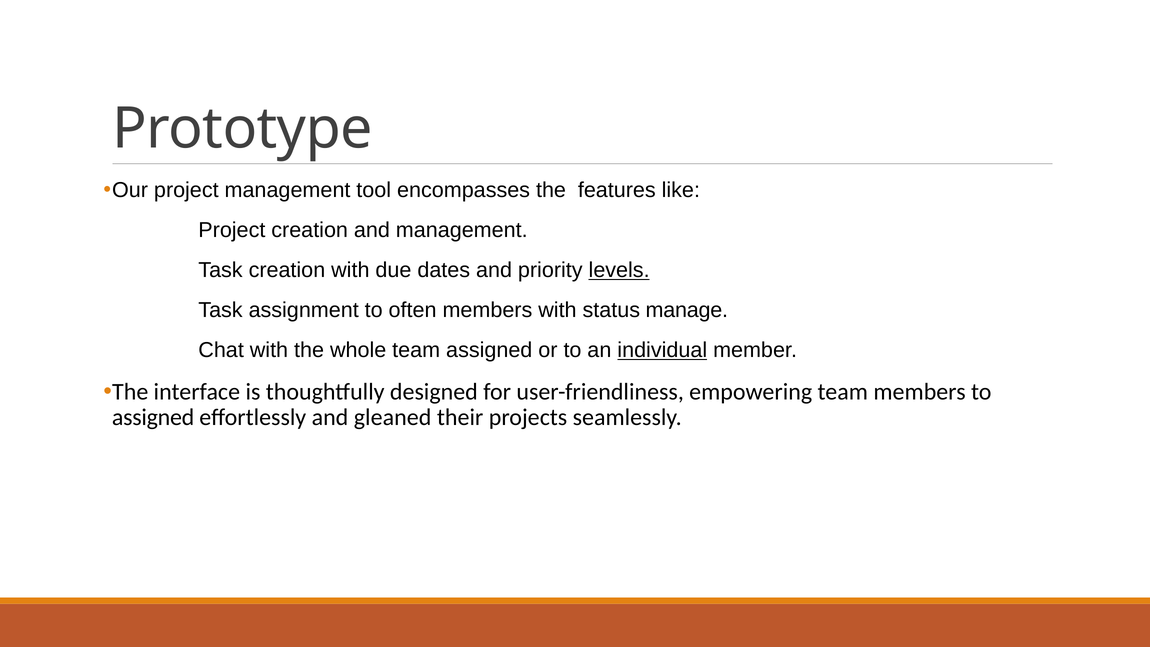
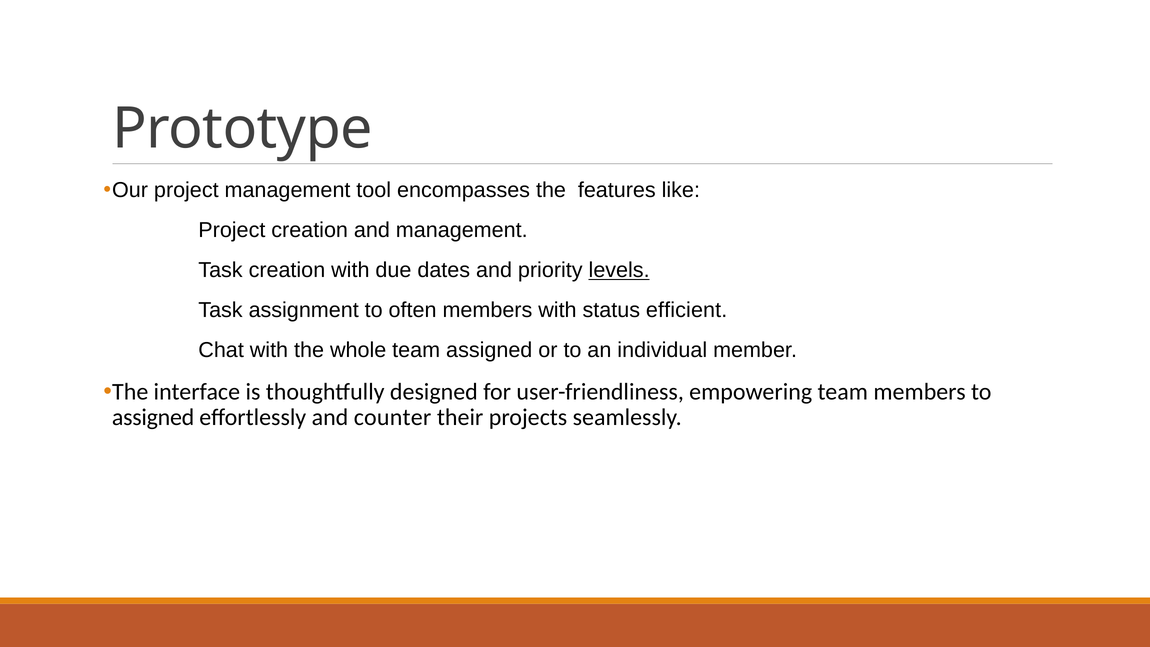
manage: manage -> efficient
individual underline: present -> none
gleaned: gleaned -> counter
